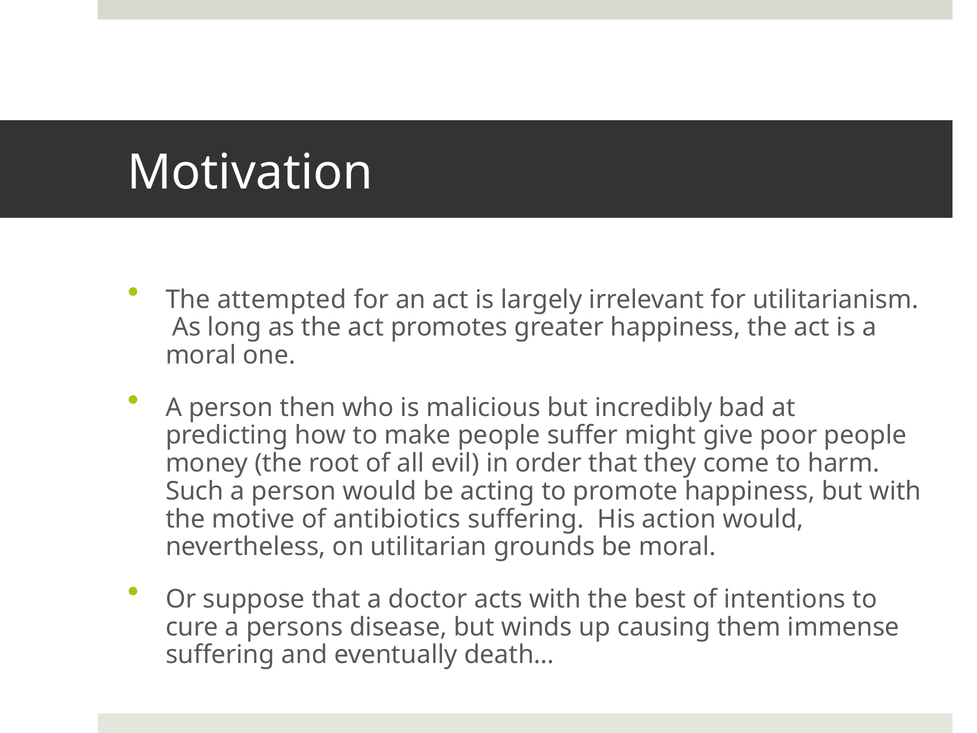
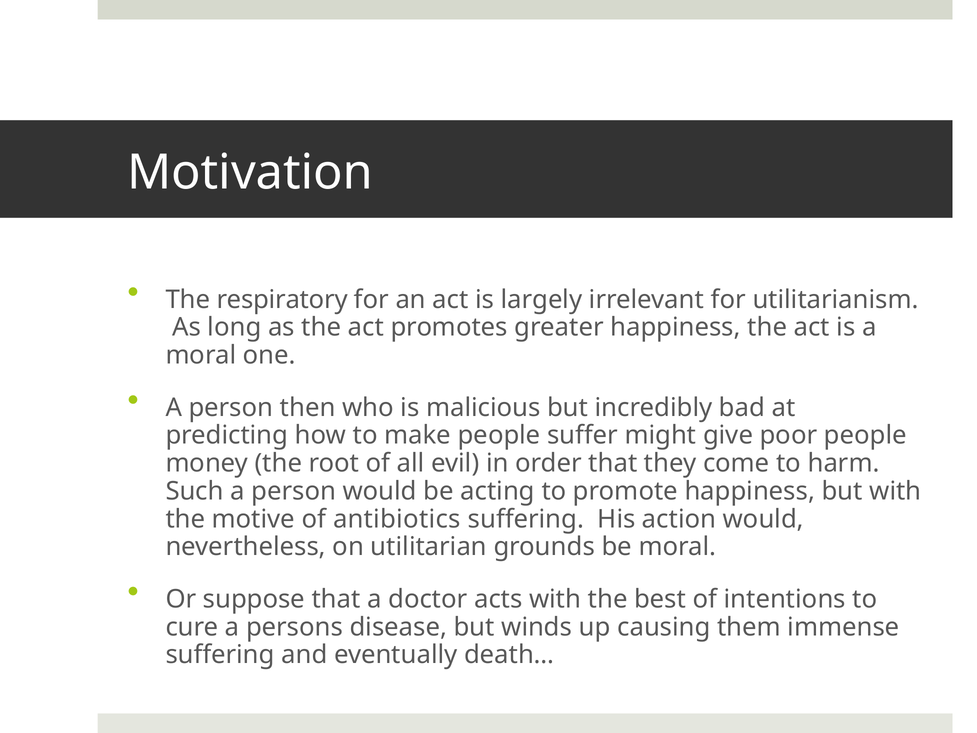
attempted: attempted -> respiratory
